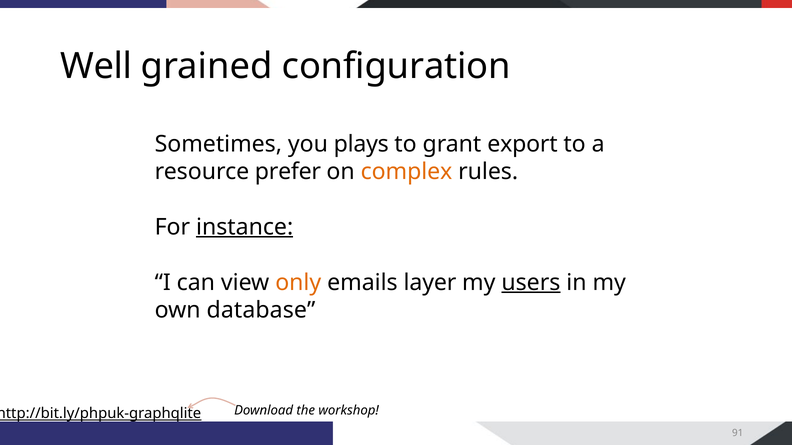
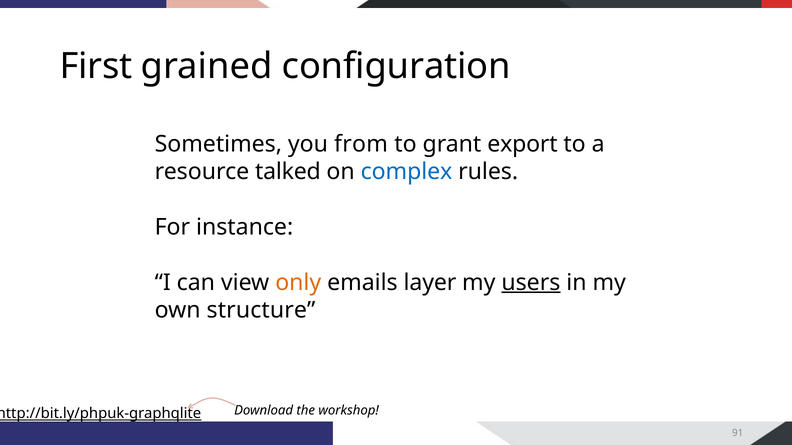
Well: Well -> First
plays: plays -> from
prefer: prefer -> talked
complex colour: orange -> blue
instance underline: present -> none
database: database -> structure
